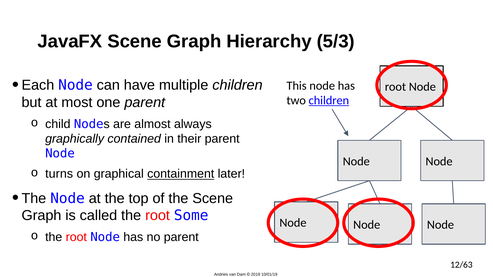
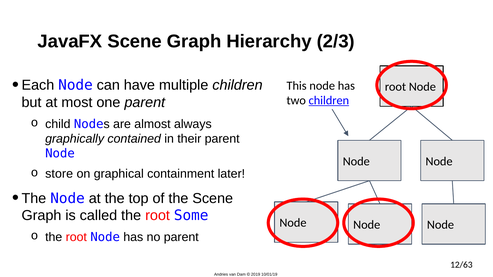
5/3: 5/3 -> 2/3
turns: turns -> store
containment underline: present -> none
